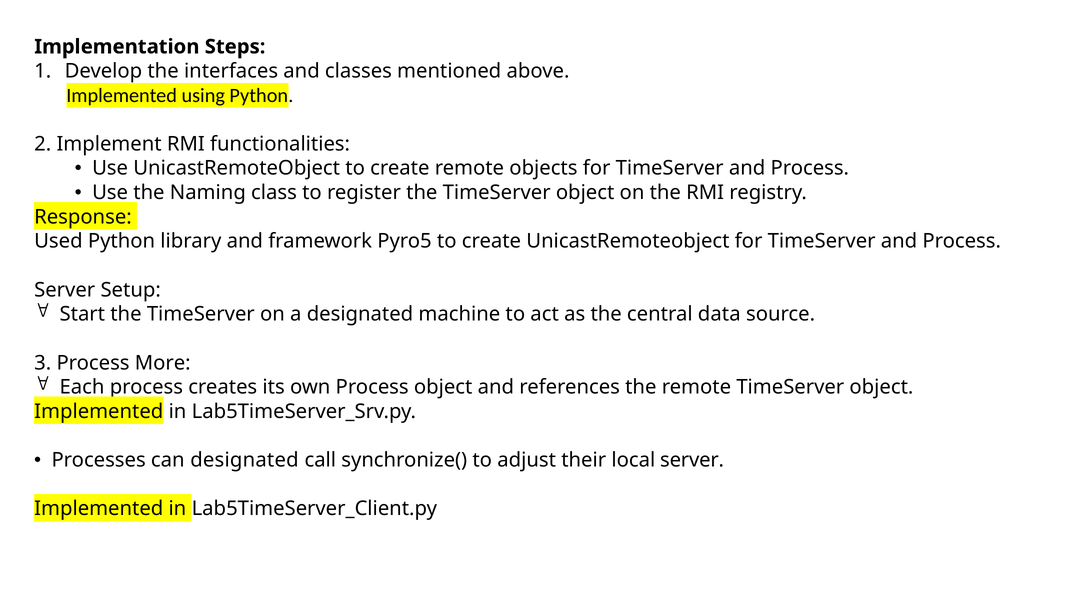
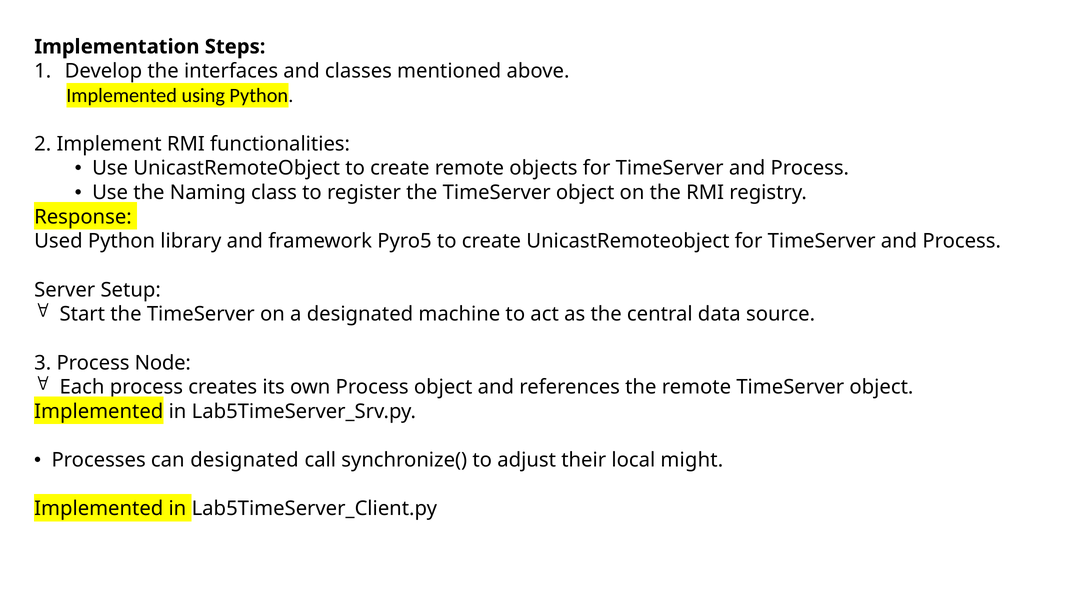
More: More -> Node
local server: server -> might
